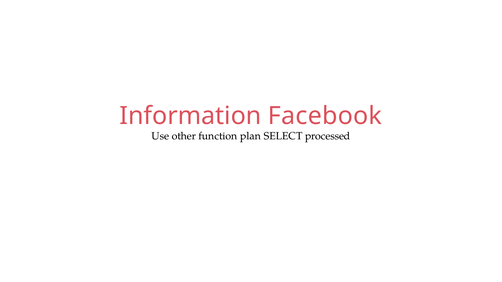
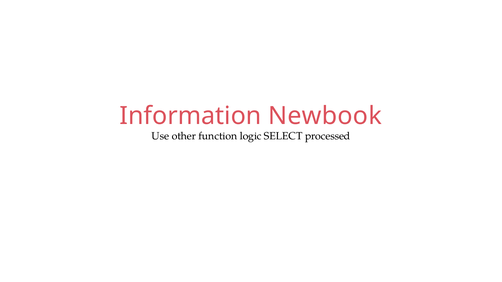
Facebook: Facebook -> Newbook
plan: plan -> logic
